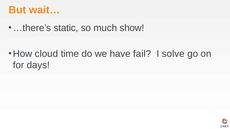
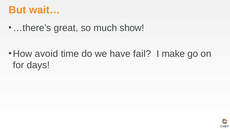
static: static -> great
cloud: cloud -> avoid
solve: solve -> make
